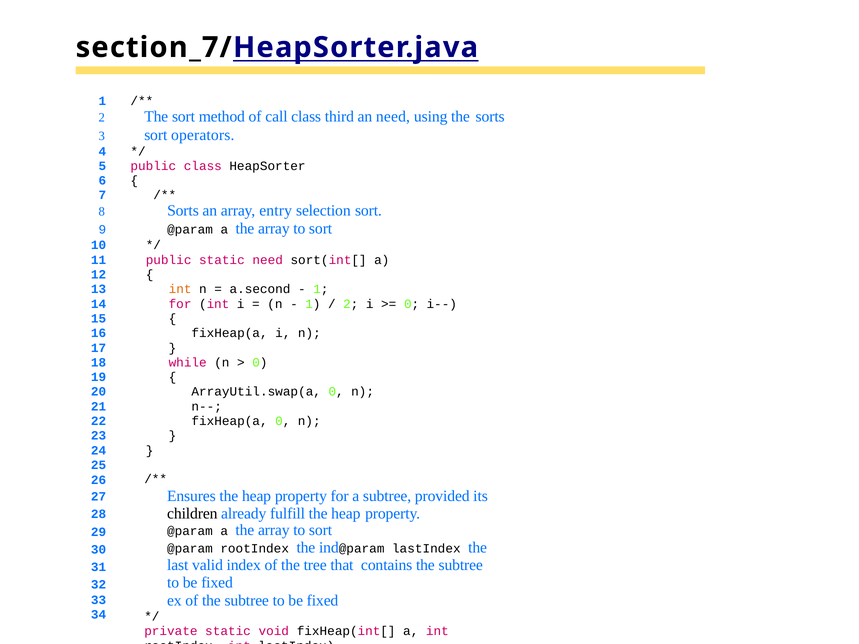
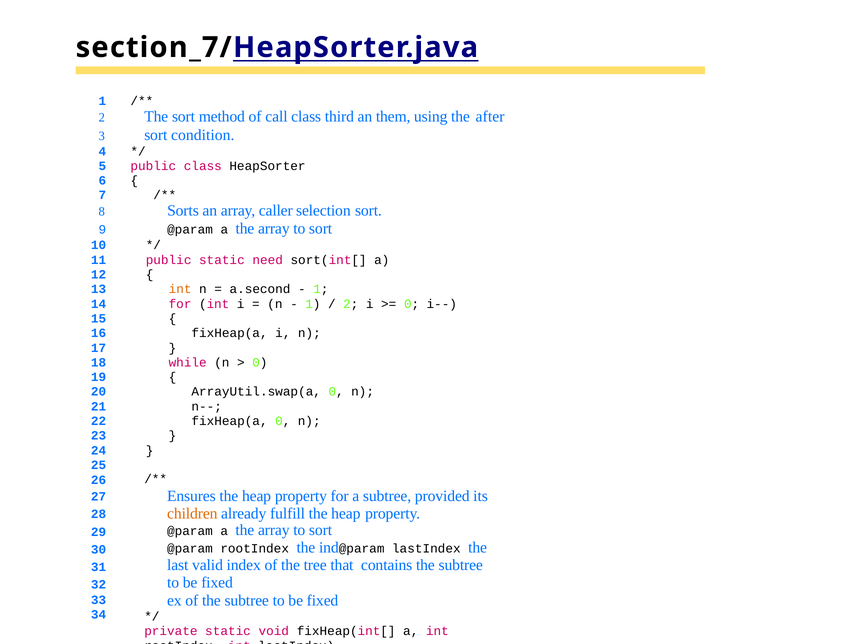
an need: need -> them
the sorts: sorts -> after
operators: operators -> condition
entry: entry -> caller
children colour: black -> orange
